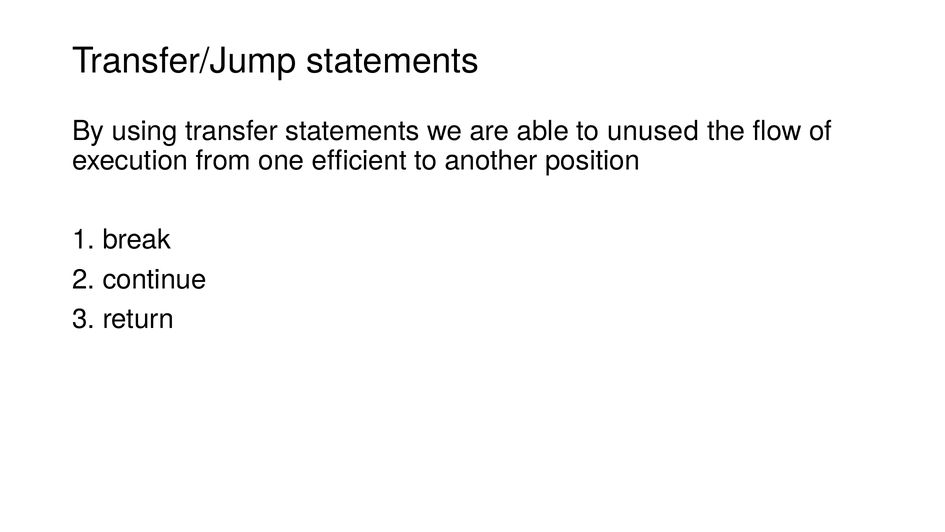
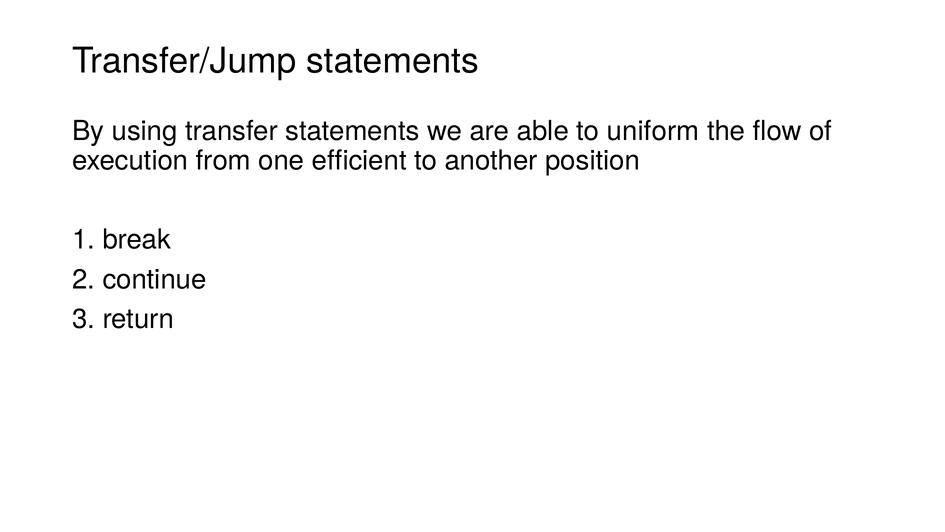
unused: unused -> uniform
